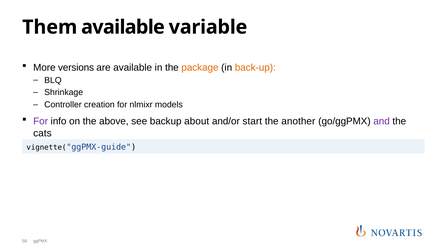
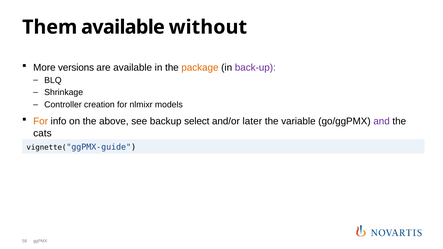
variable: variable -> without
back-up colour: orange -> purple
For at (41, 121) colour: purple -> orange
about: about -> select
start: start -> later
another: another -> variable
